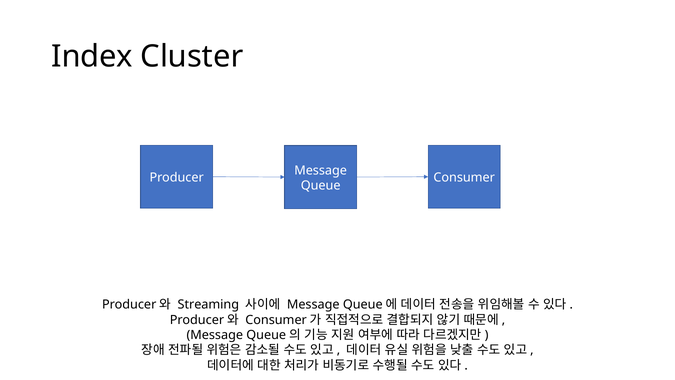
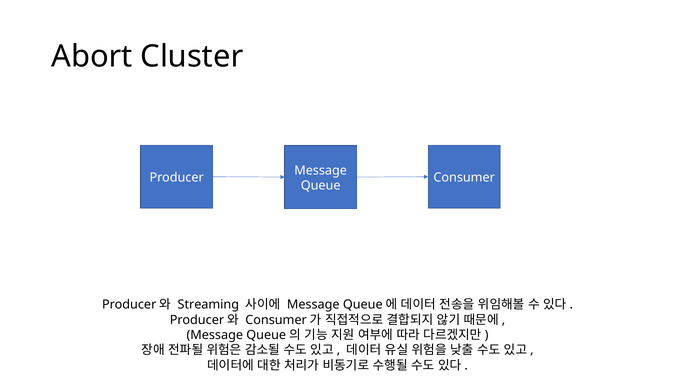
Index: Index -> Abort
